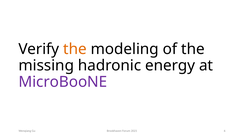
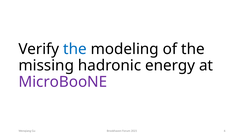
the at (75, 49) colour: orange -> blue
